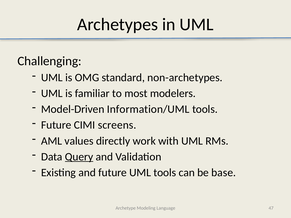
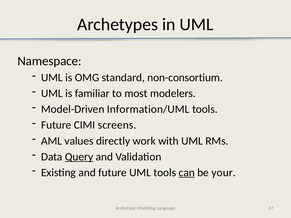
Challenging: Challenging -> Namespace
non-archetypes: non-archetypes -> non-consortium
can underline: none -> present
base: base -> your
